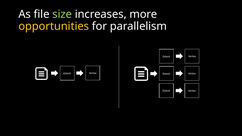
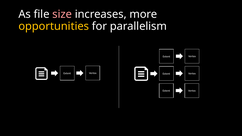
size colour: light green -> pink
